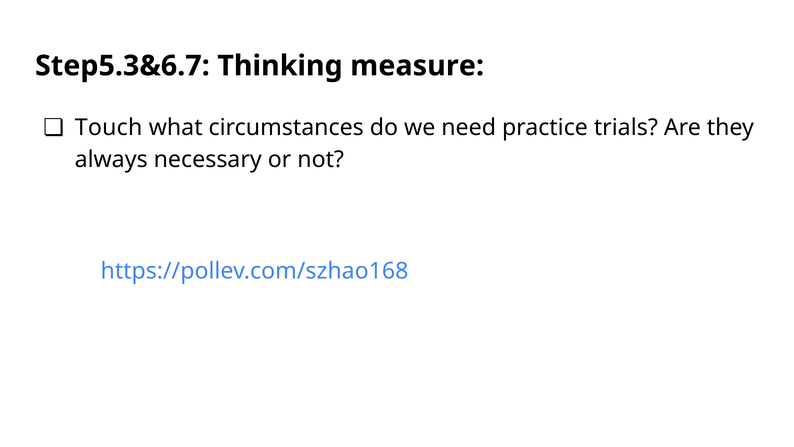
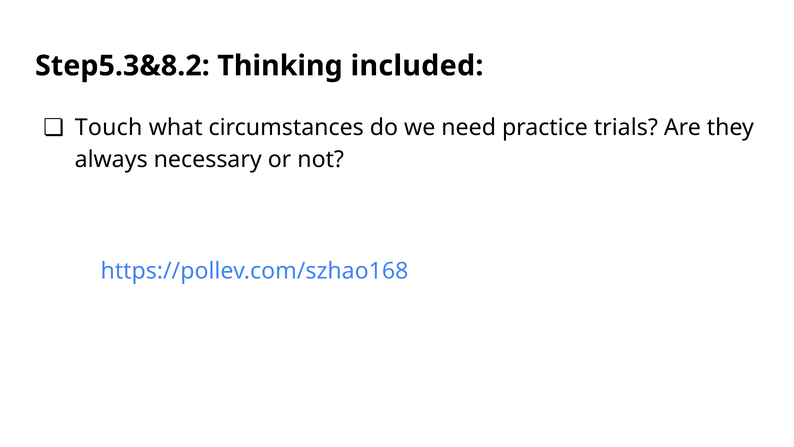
Step5.3&6.7: Step5.3&6.7 -> Step5.3&8.2
measure: measure -> included
